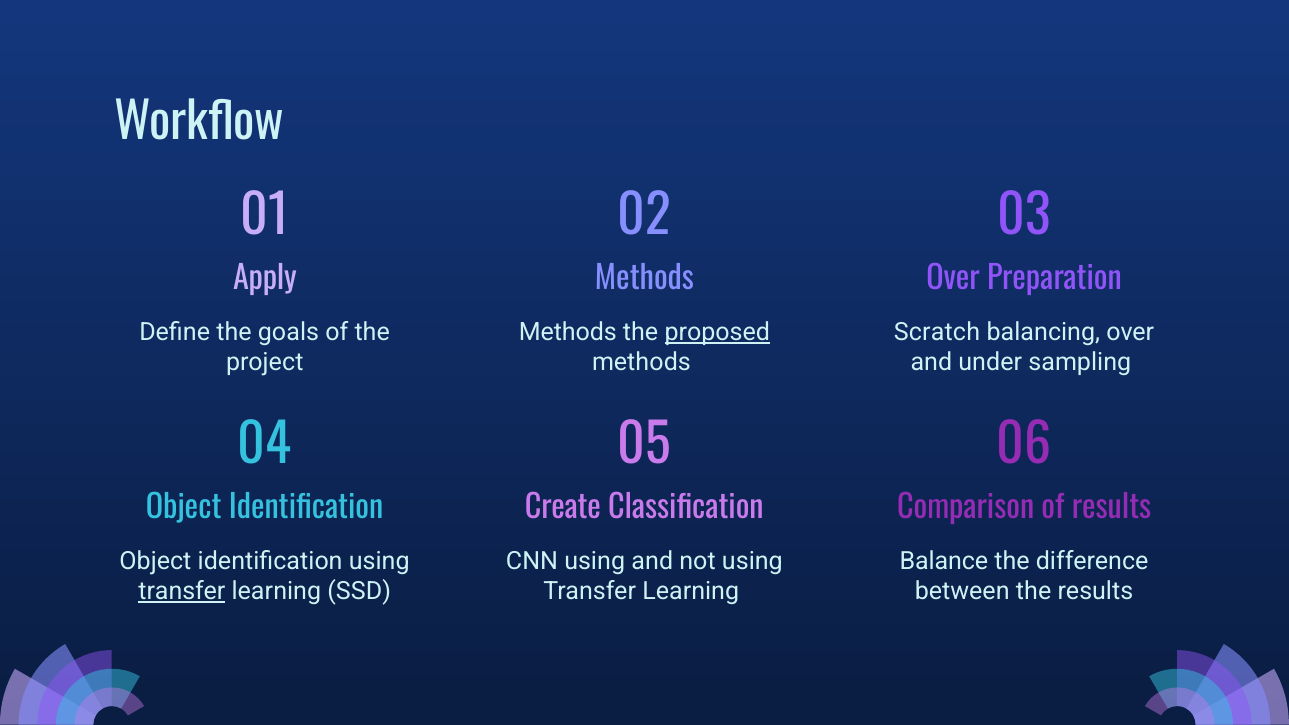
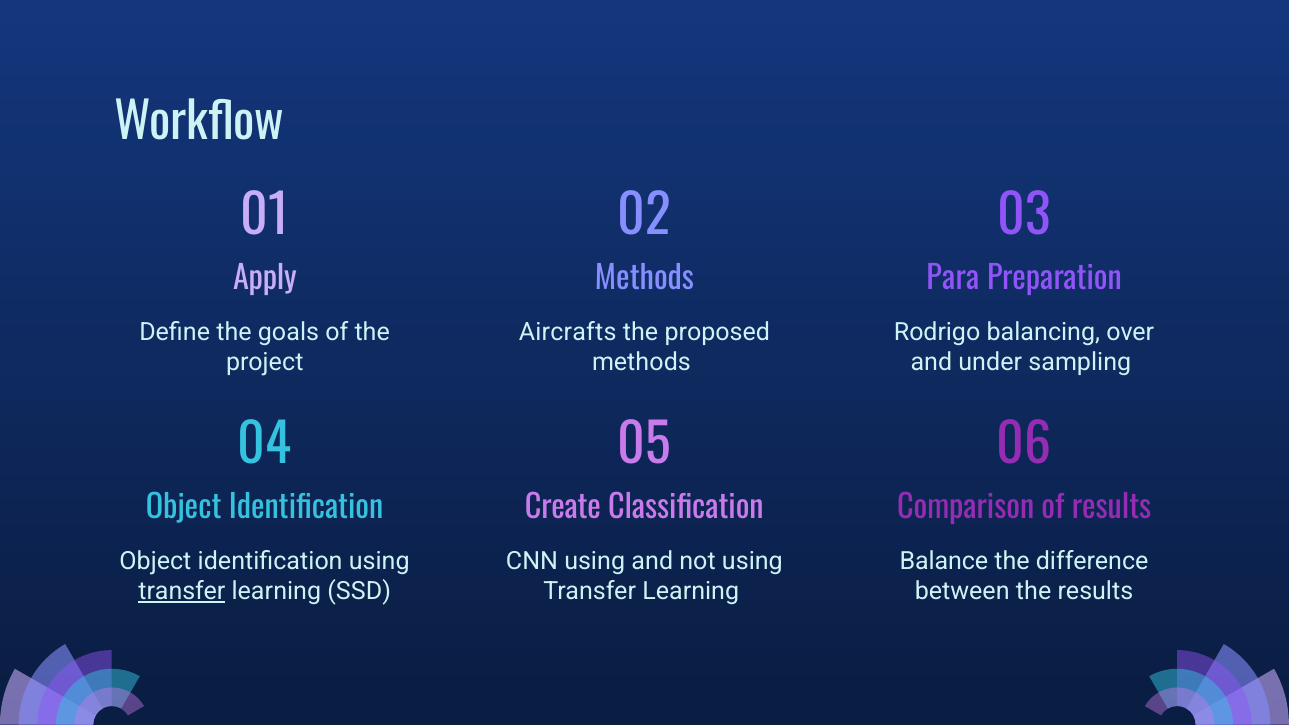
Over at (953, 279): Over -> Para
Methods at (568, 332): Methods -> Aircrafts
proposed underline: present -> none
Scratch: Scratch -> Rodrigo
